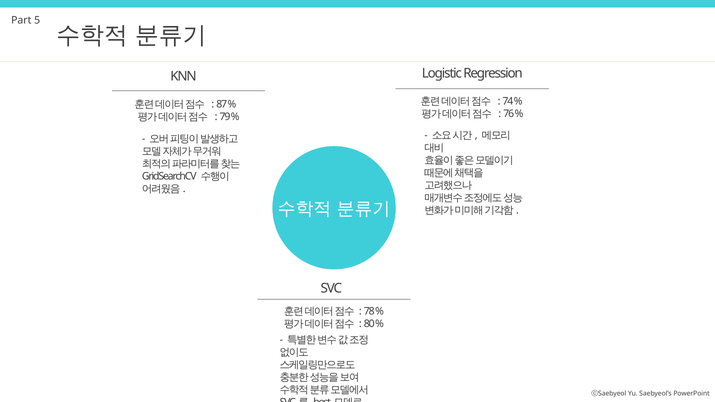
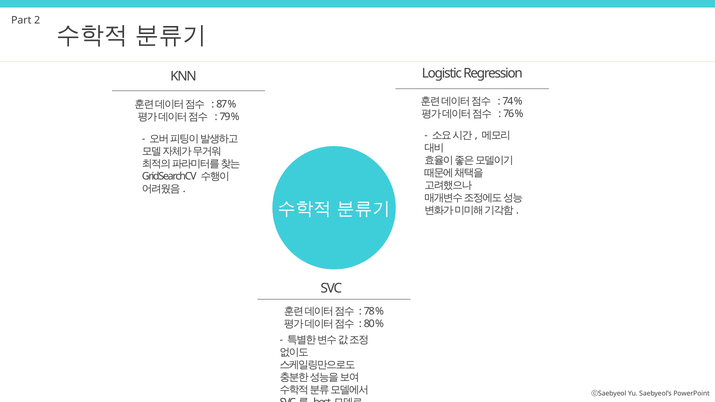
5: 5 -> 2
